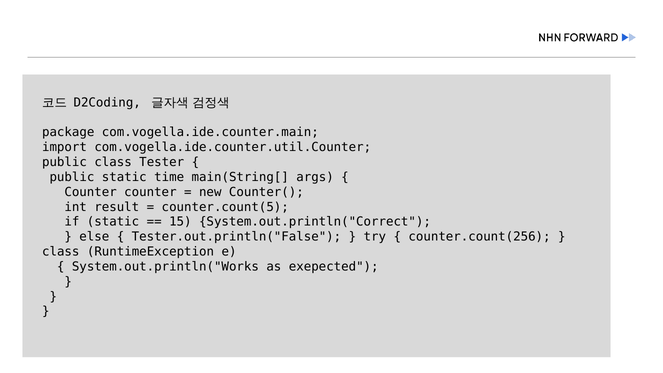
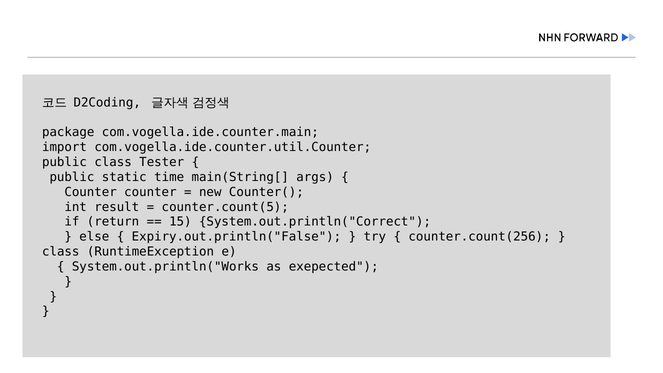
if static: static -> return
Tester.out.println("False: Tester.out.println("False -> Expiry.out.println("False
